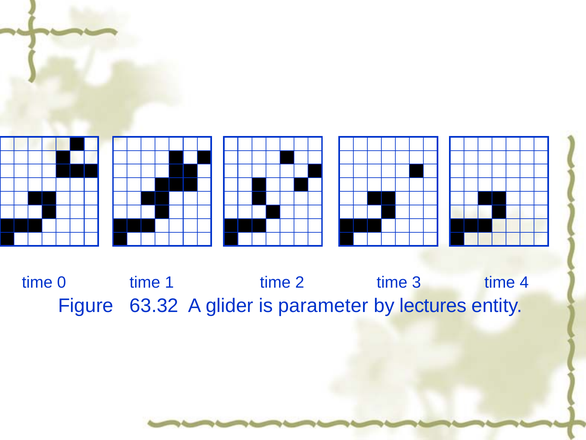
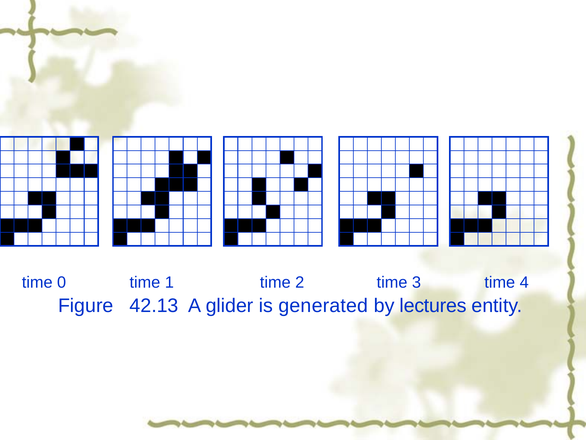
63.32: 63.32 -> 42.13
parameter: parameter -> generated
